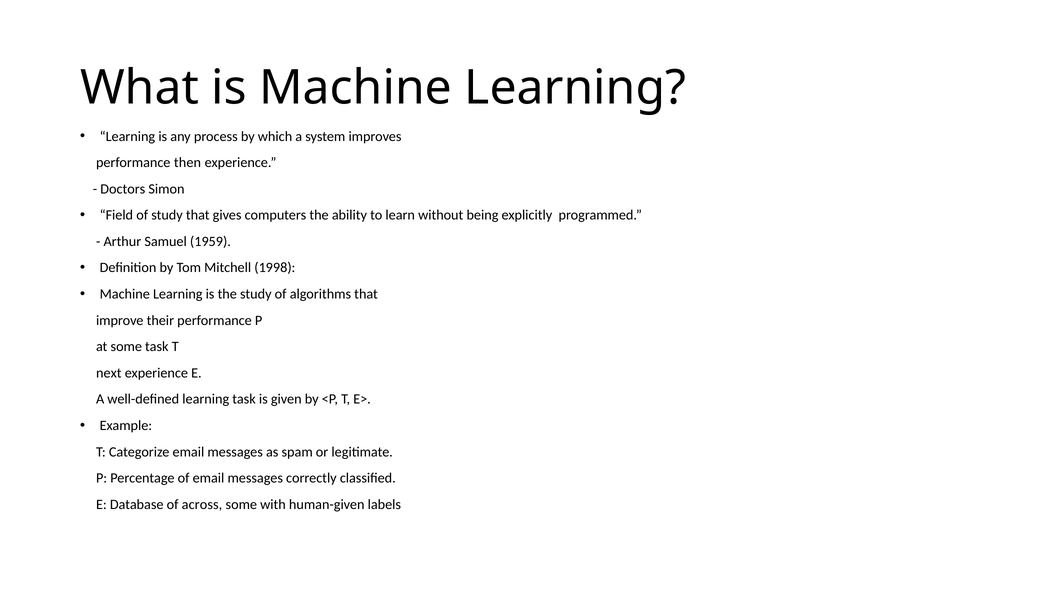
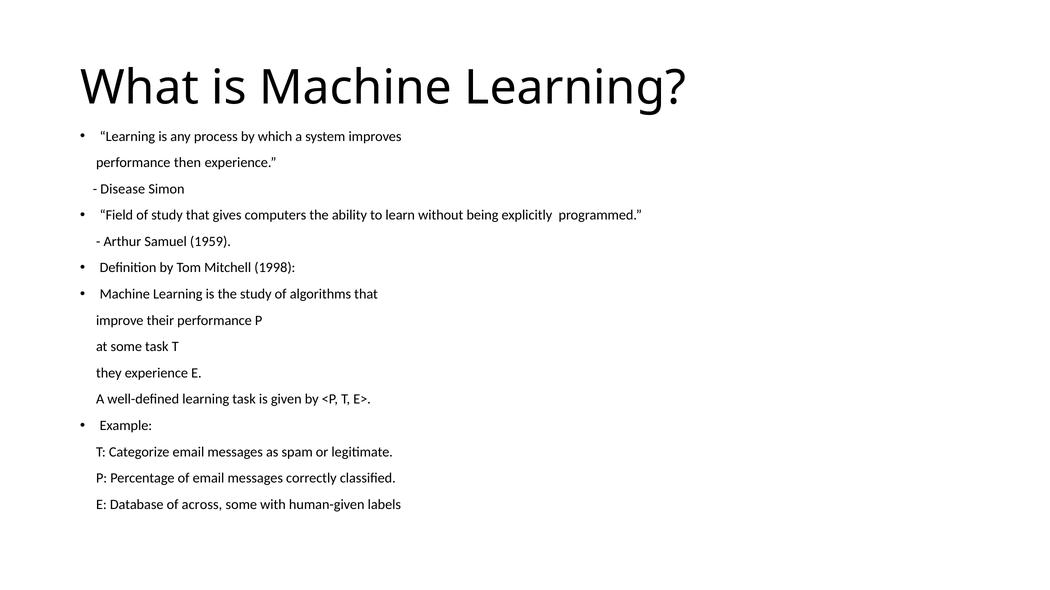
Doctors: Doctors -> Disease
next: next -> they
